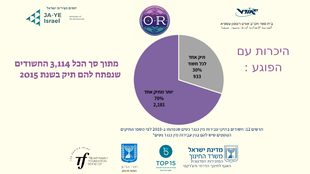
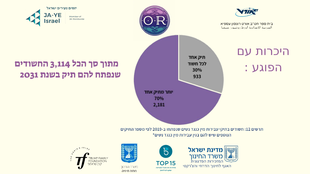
2015: 2015 -> 2031
